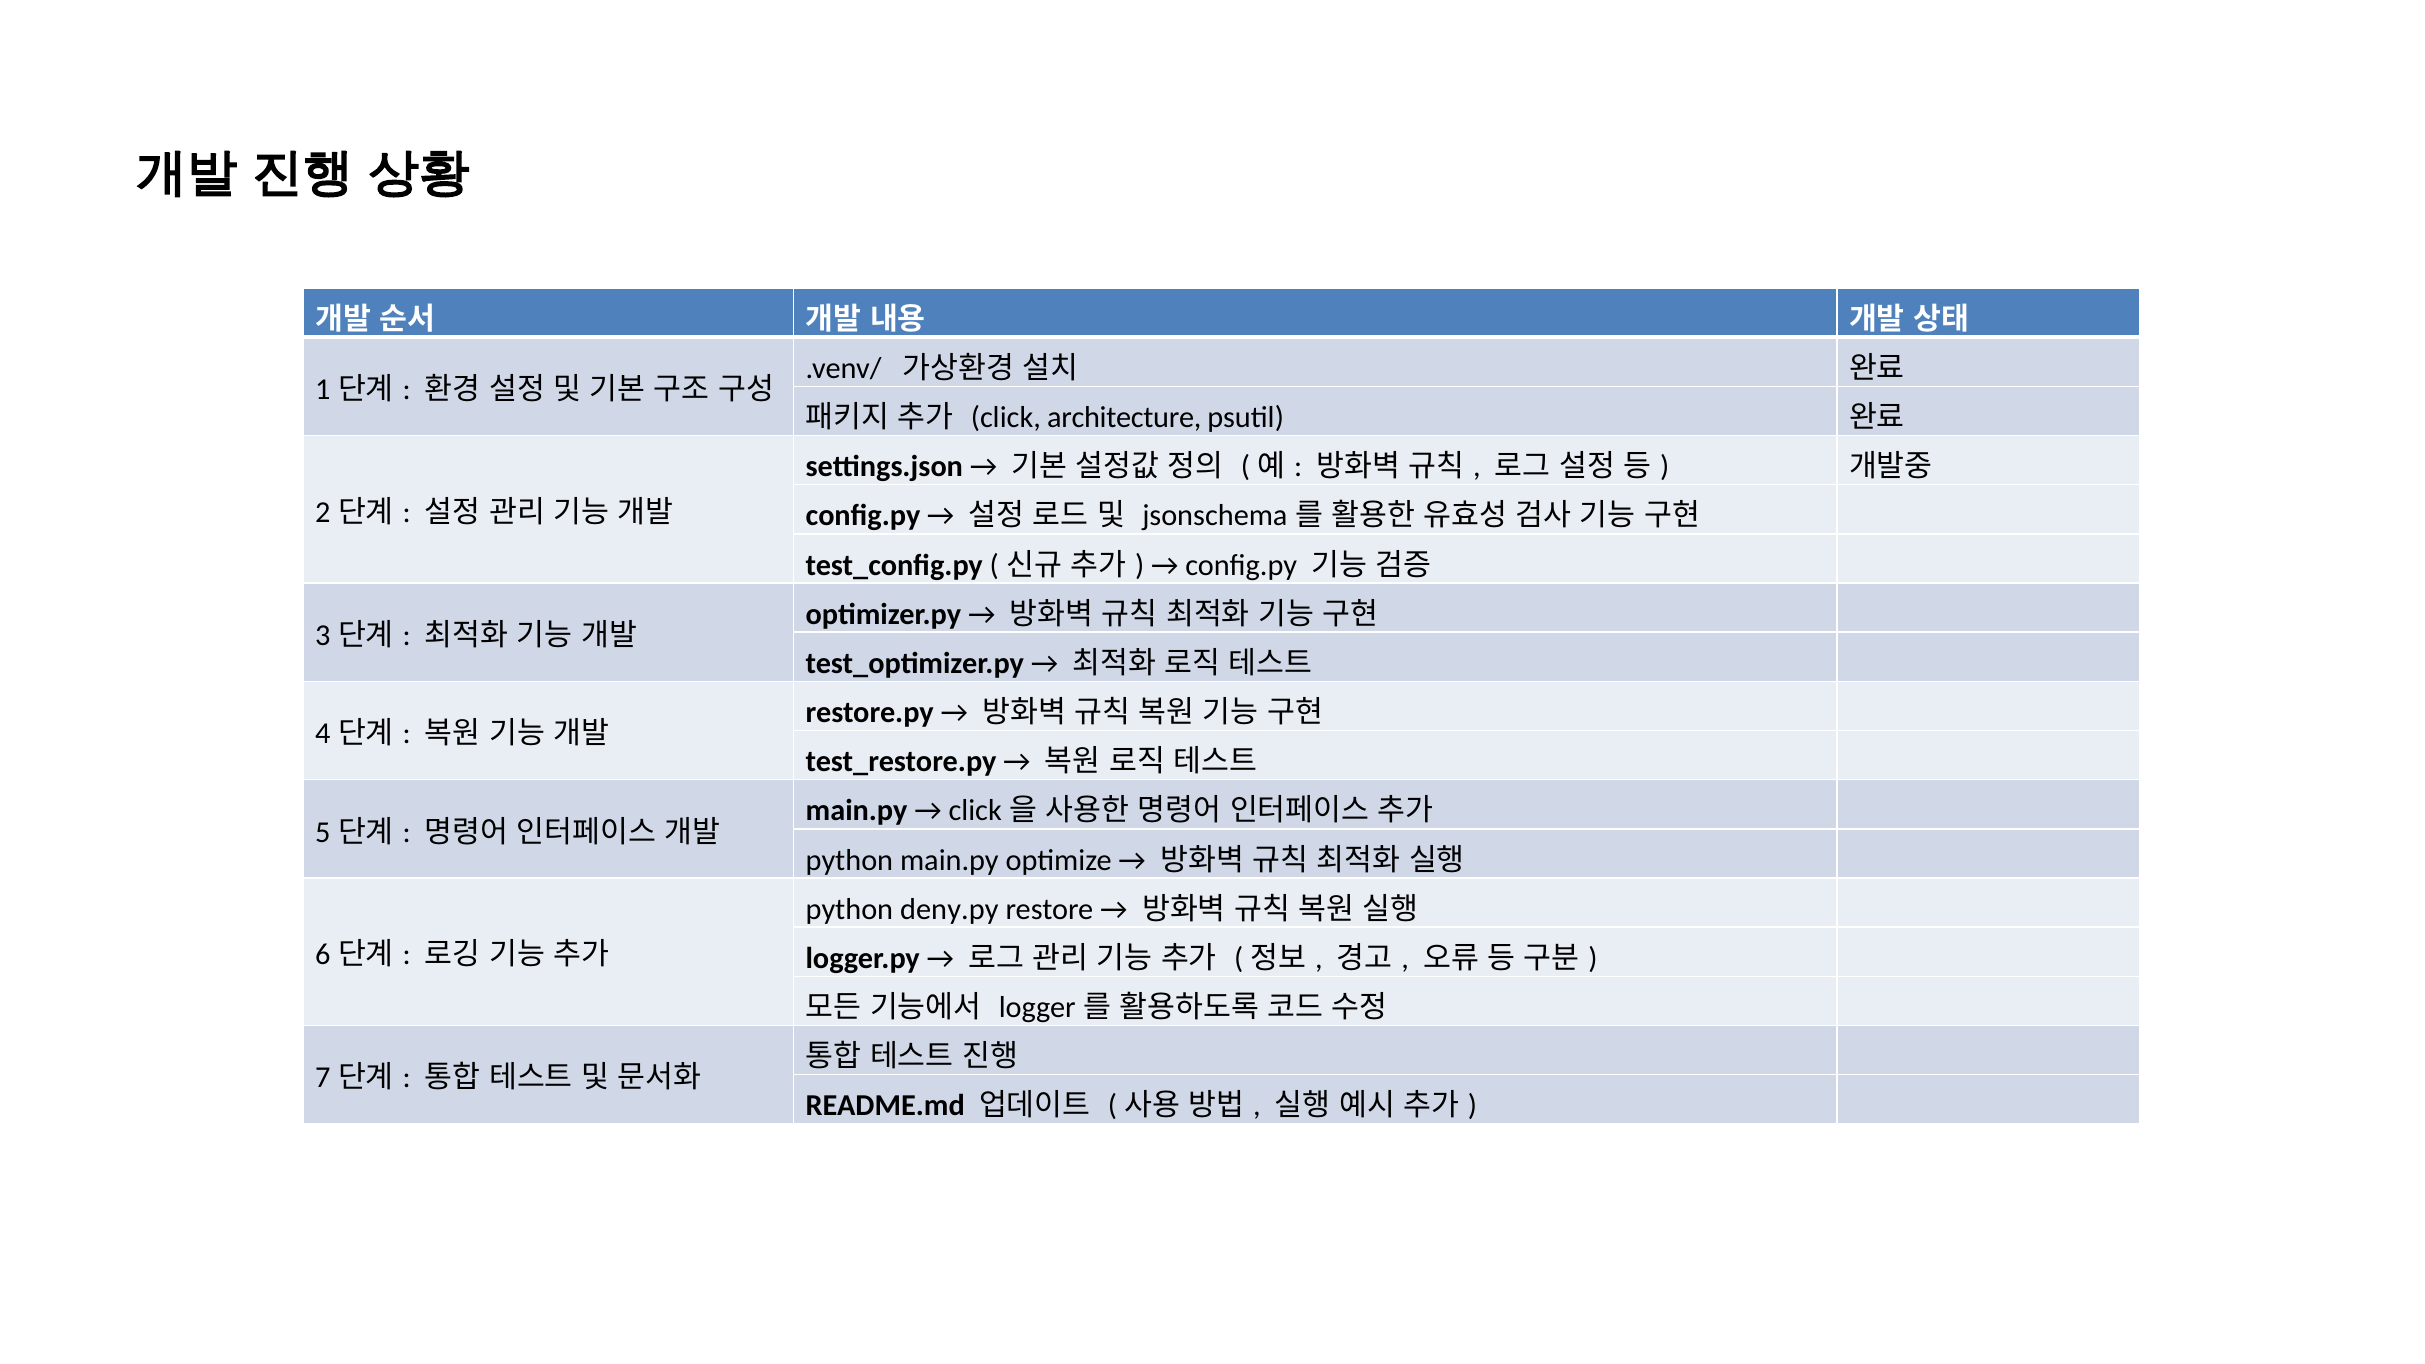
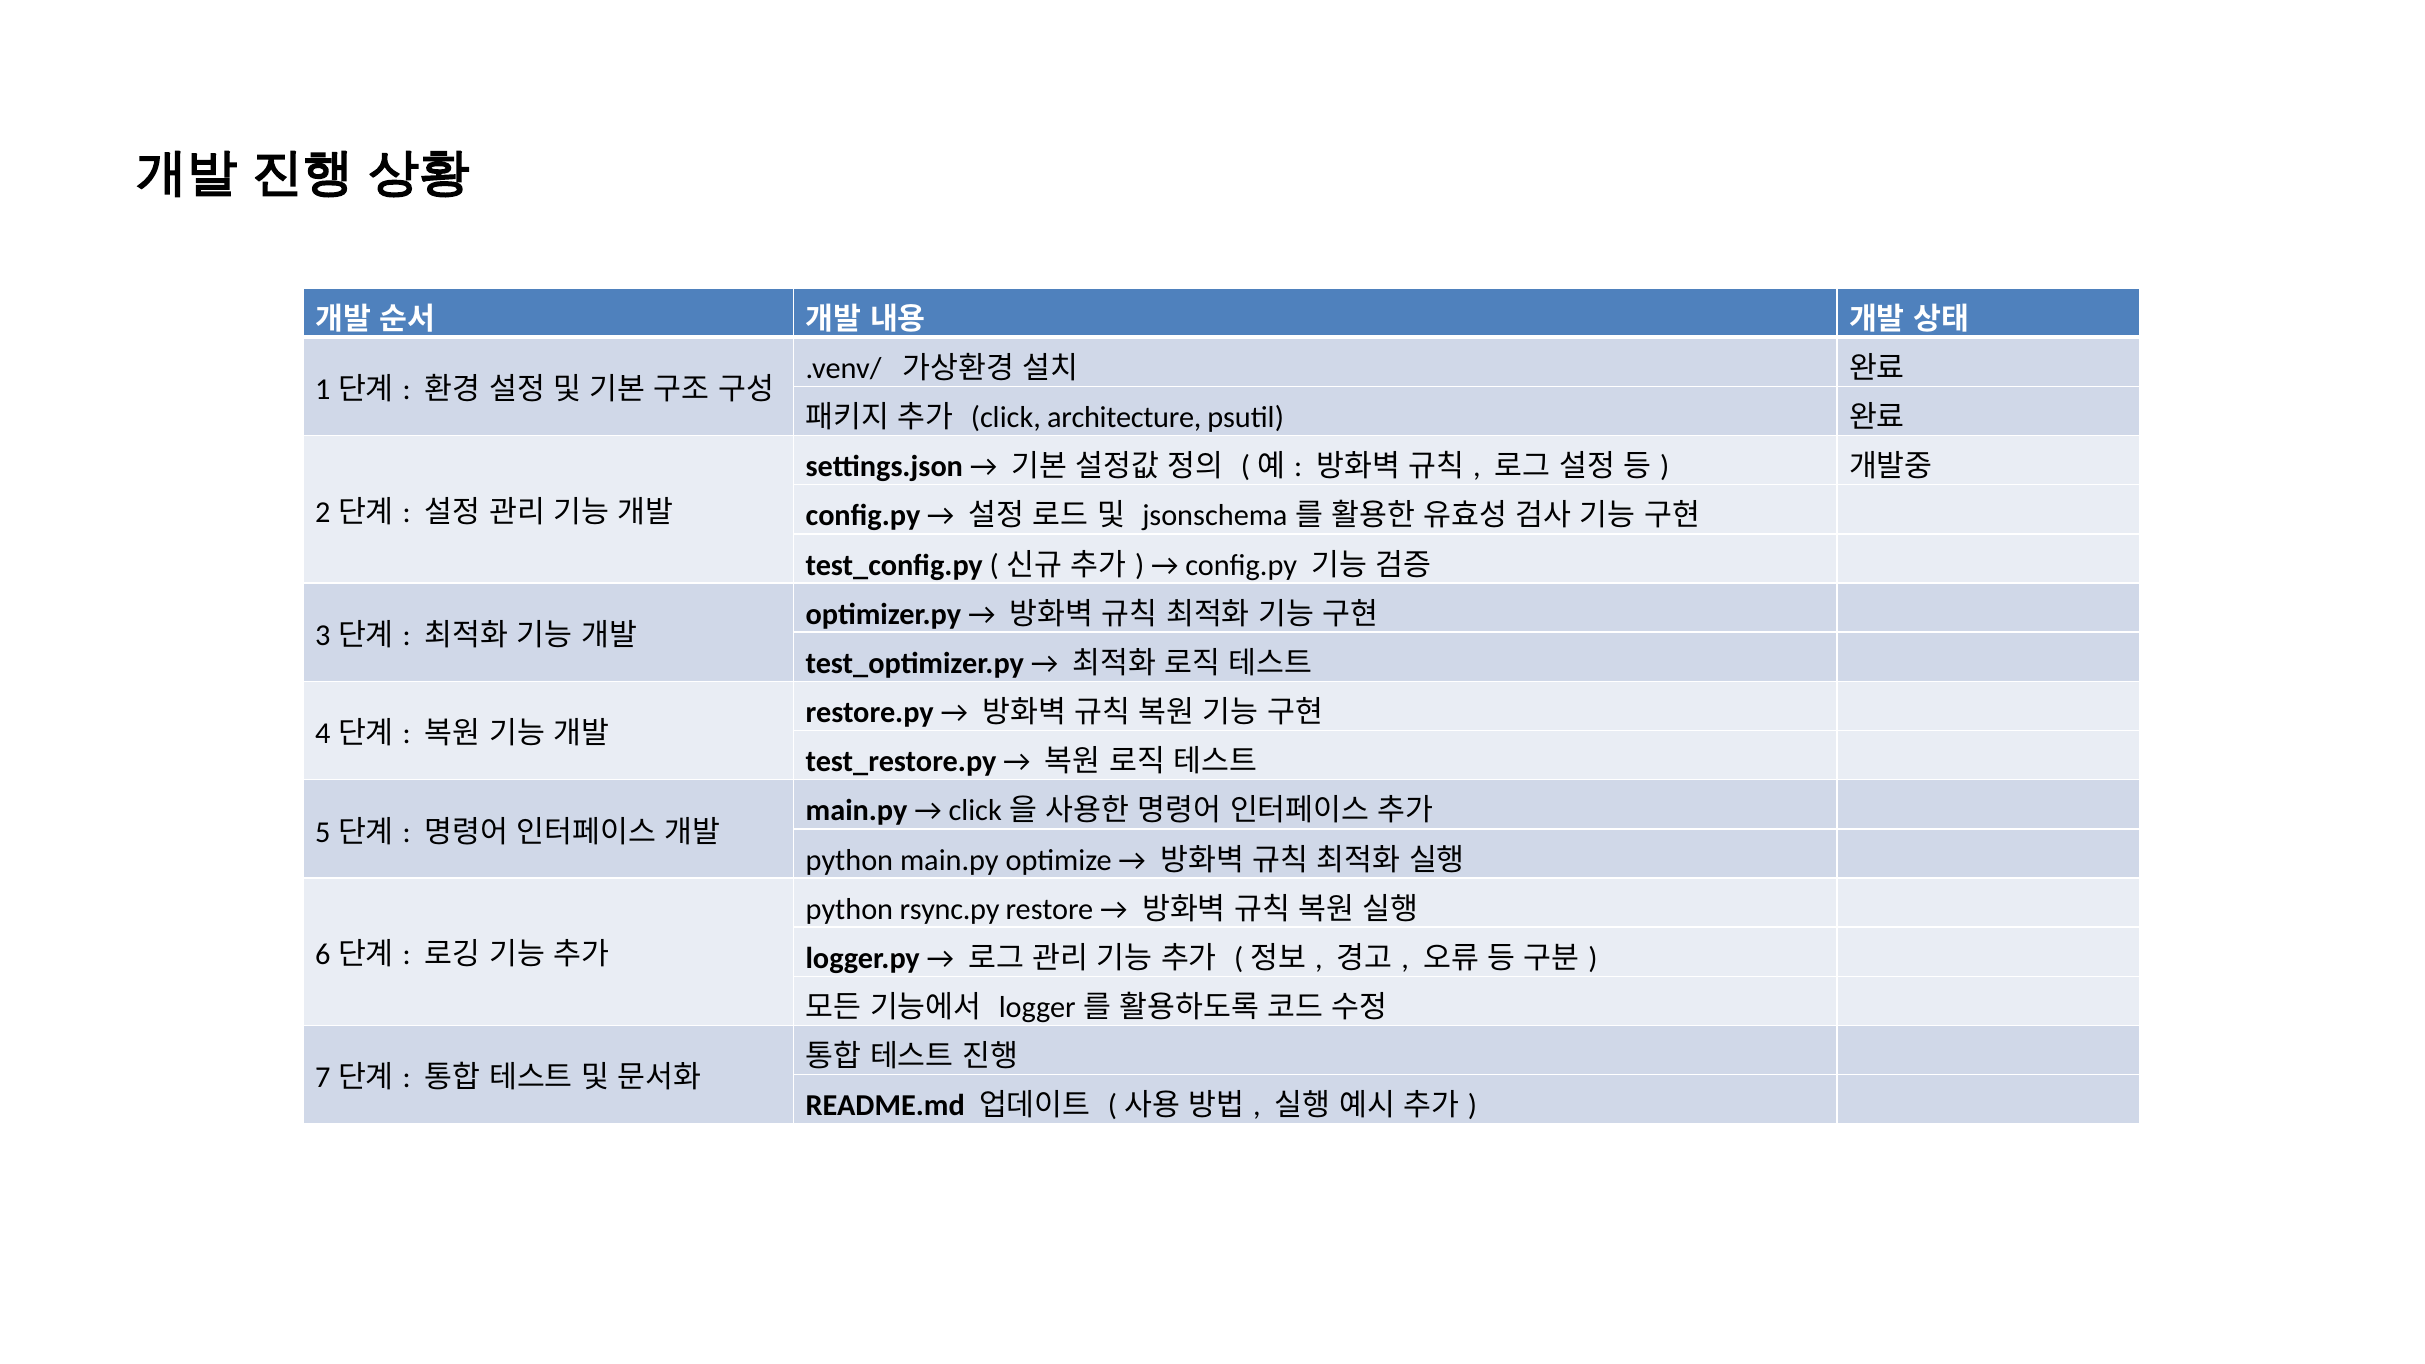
deny.py: deny.py -> rsync.py
